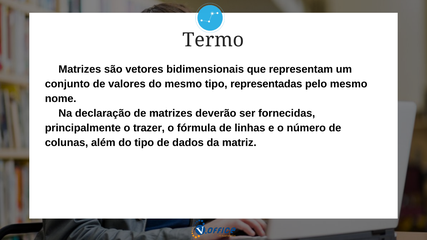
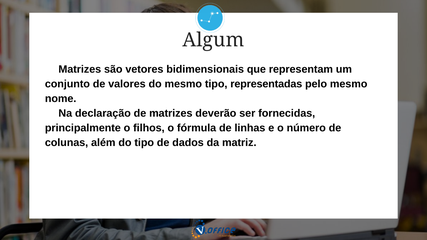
Termo: Termo -> Algum
trazer: trazer -> filhos
